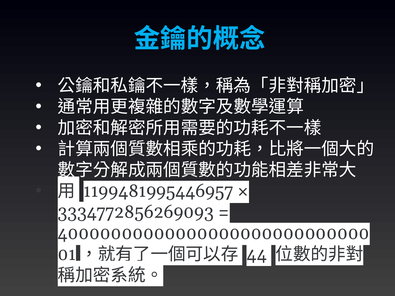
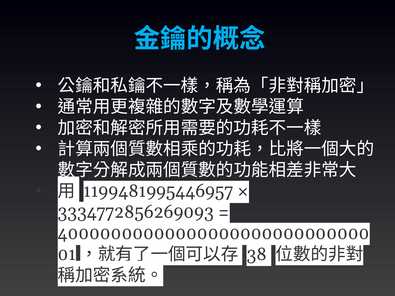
44: 44 -> 38
